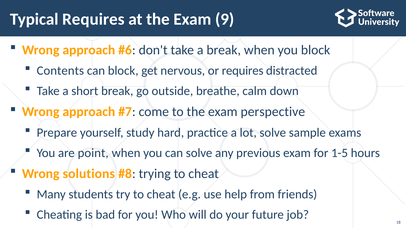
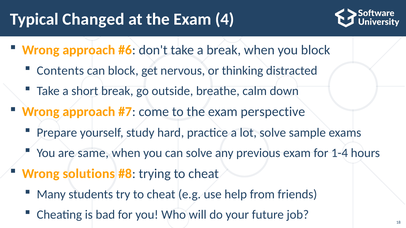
Typical Requires: Requires -> Changed
9: 9 -> 4
or requires: requires -> thinking
point: point -> same
1-5: 1-5 -> 1-4
